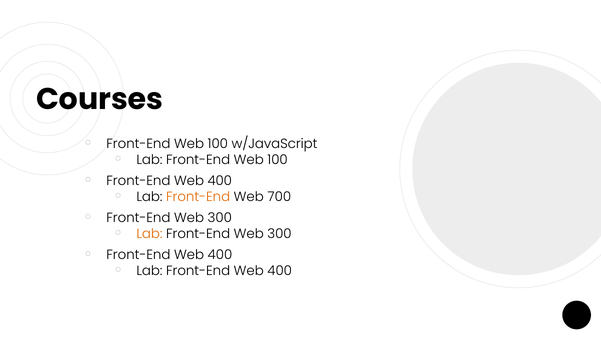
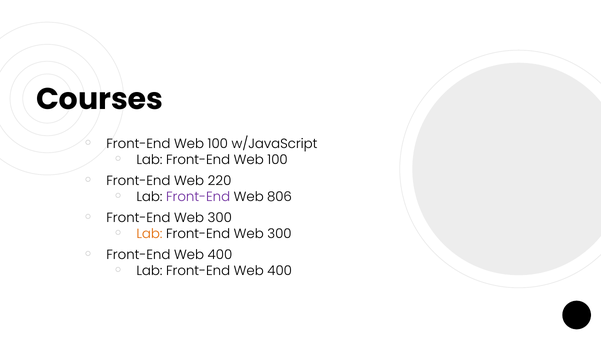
400 at (220, 181): 400 -> 220
Front-End at (198, 197) colour: orange -> purple
700: 700 -> 806
